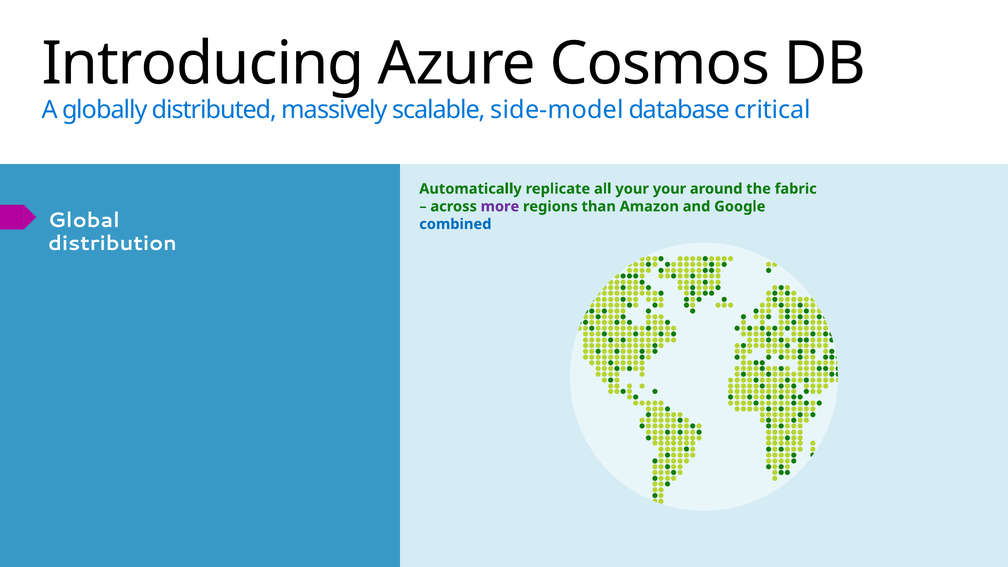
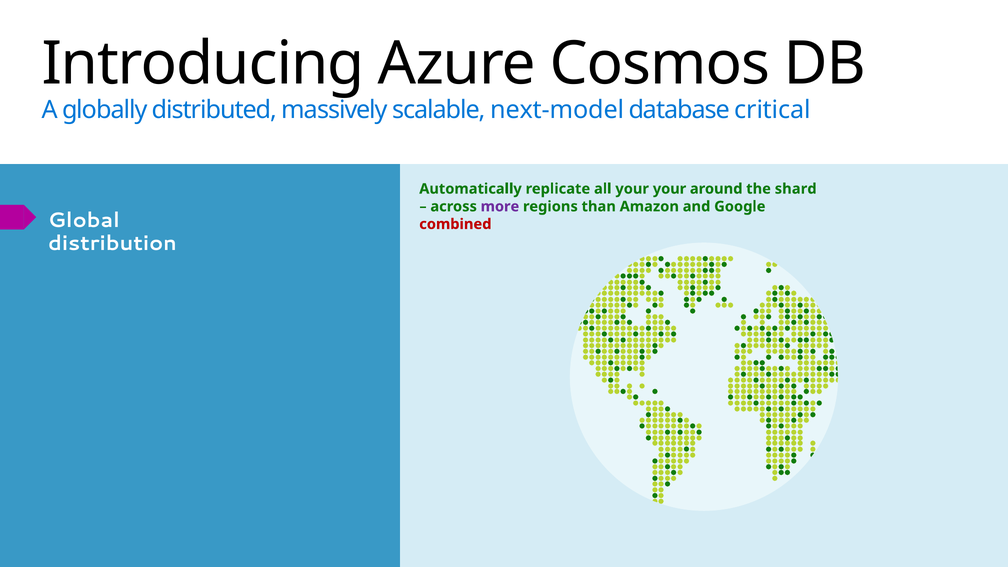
side-model: side-model -> next-model
fabric: fabric -> shard
combined colour: blue -> red
